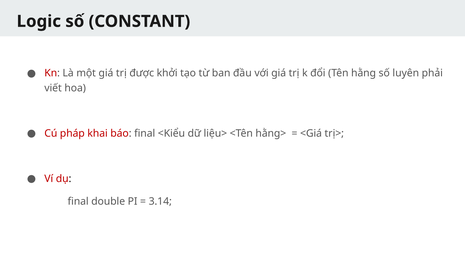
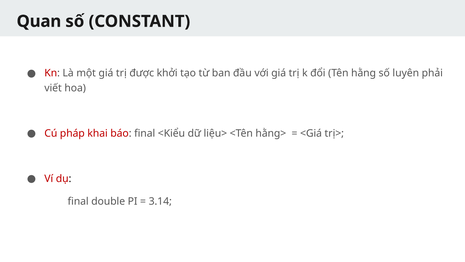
Logic: Logic -> Quan
